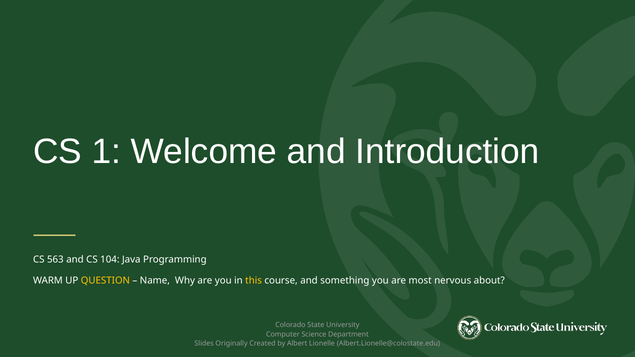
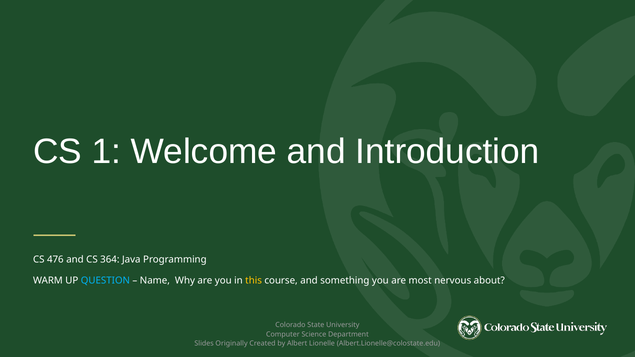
563: 563 -> 476
104: 104 -> 364
QUESTION colour: yellow -> light blue
